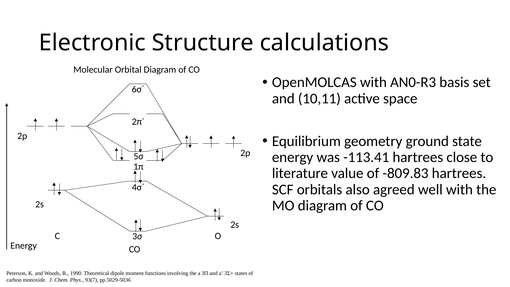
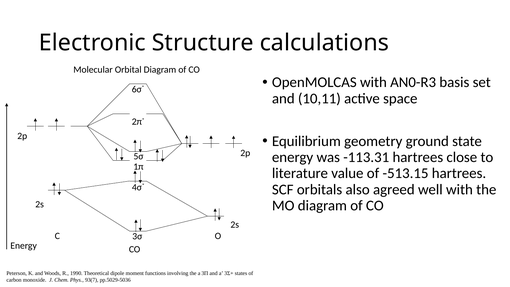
-113.41: -113.41 -> -113.31
-809.83: -809.83 -> -513.15
